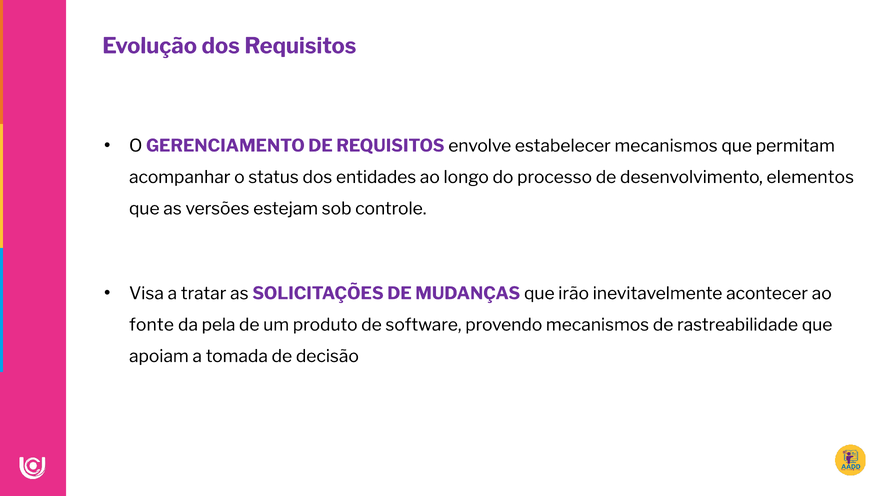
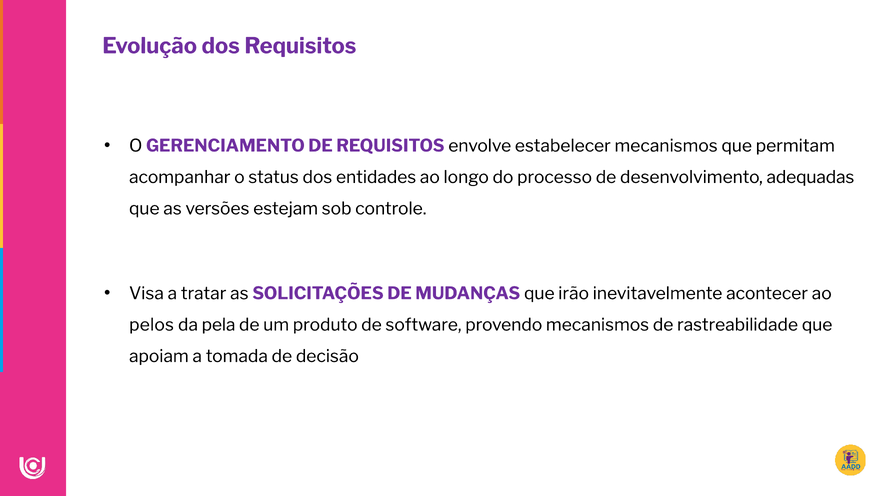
elementos: elementos -> adequadas
fonte: fonte -> pelos
